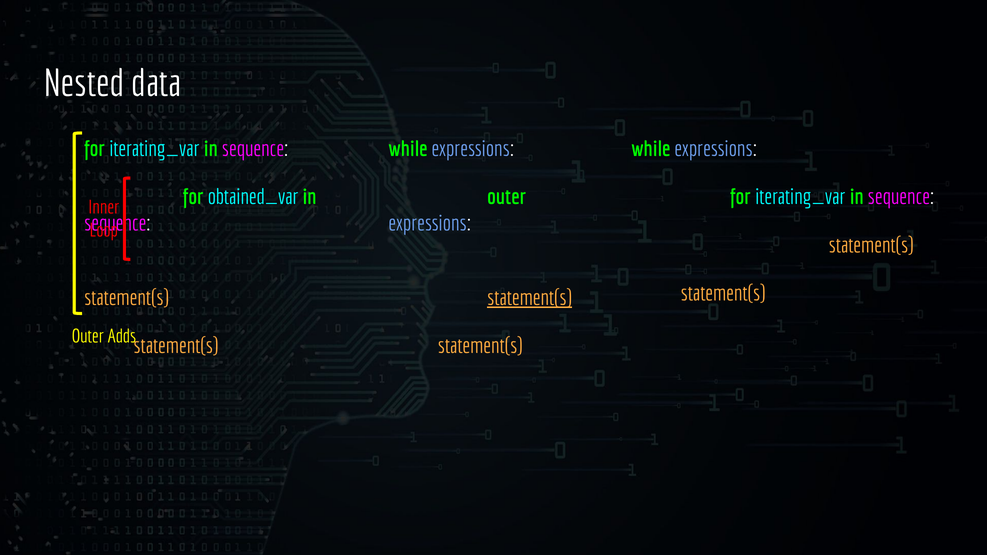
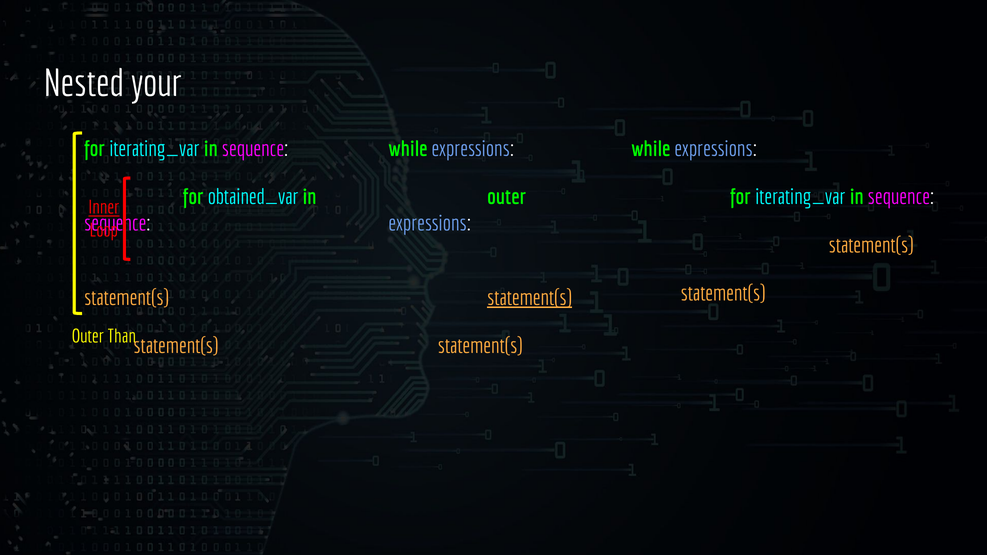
data: data -> your
Inner underline: none -> present
Adds: Adds -> Than
